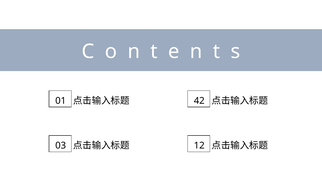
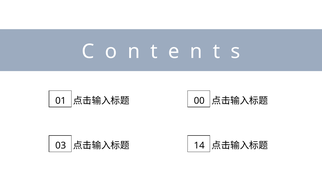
42: 42 -> 00
12: 12 -> 14
